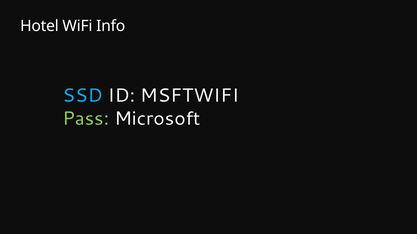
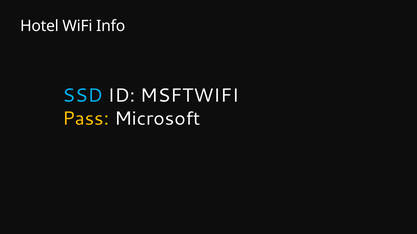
Pass colour: light green -> yellow
